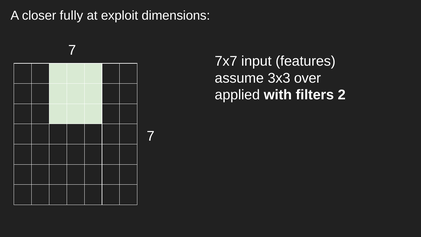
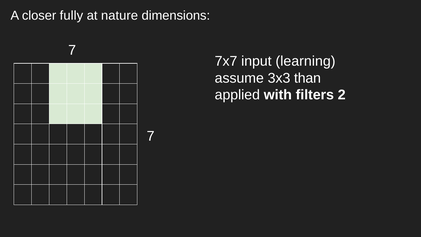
exploit: exploit -> nature
features: features -> learning
over: over -> than
